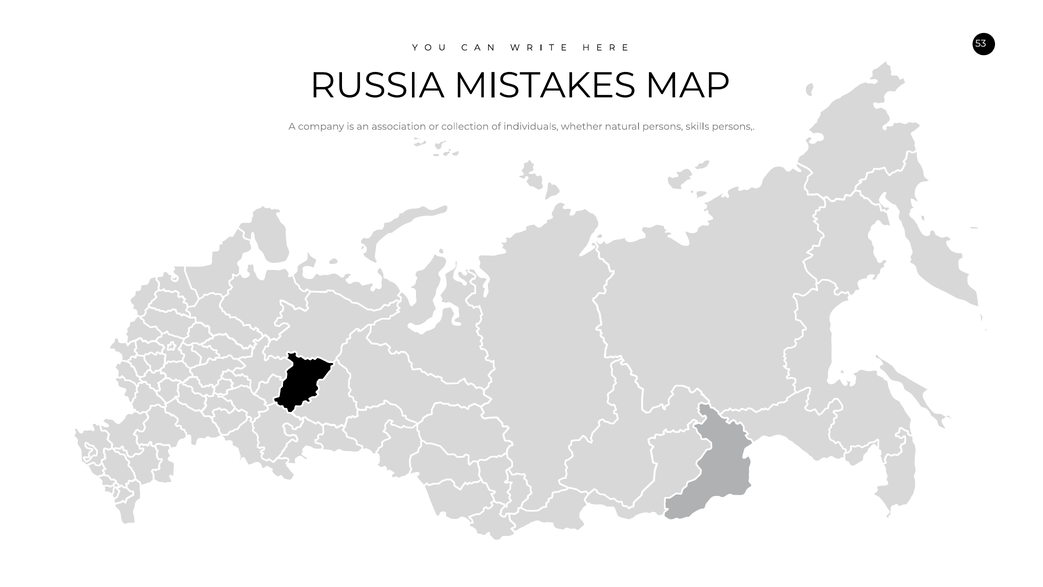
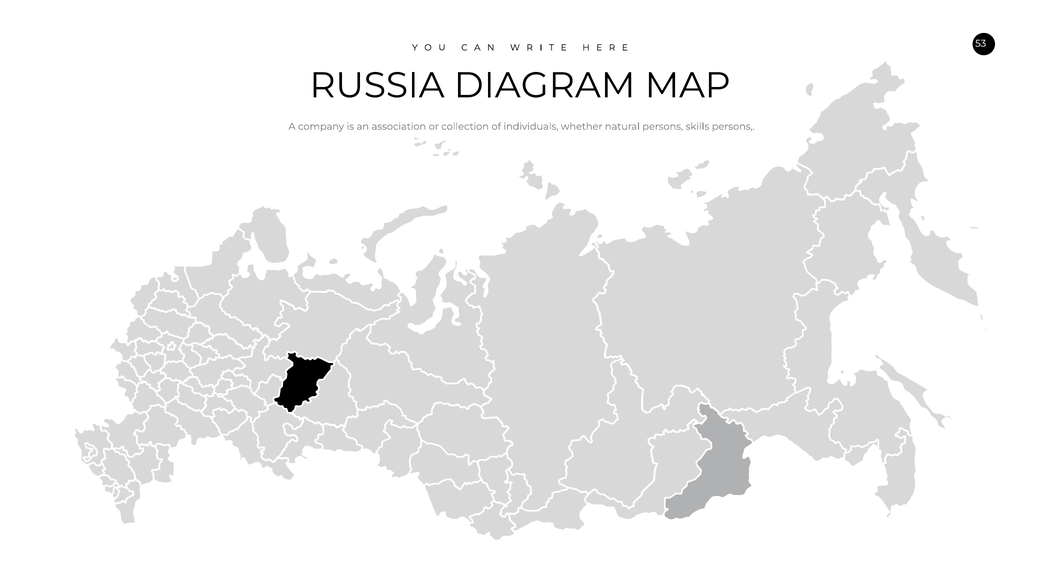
MISTAKES: MISTAKES -> DIAGRAM
